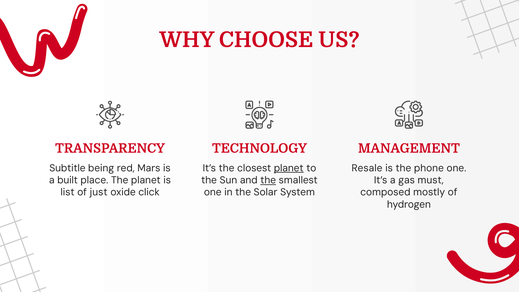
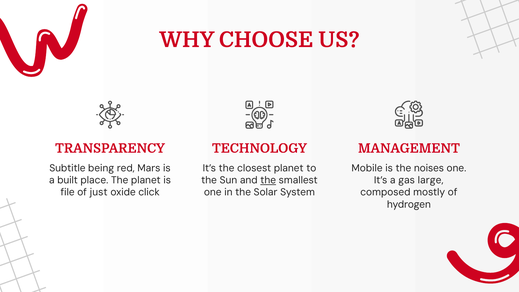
planet at (289, 168) underline: present -> none
Resale: Resale -> Mobile
phone: phone -> noises
must: must -> large
list: list -> file
